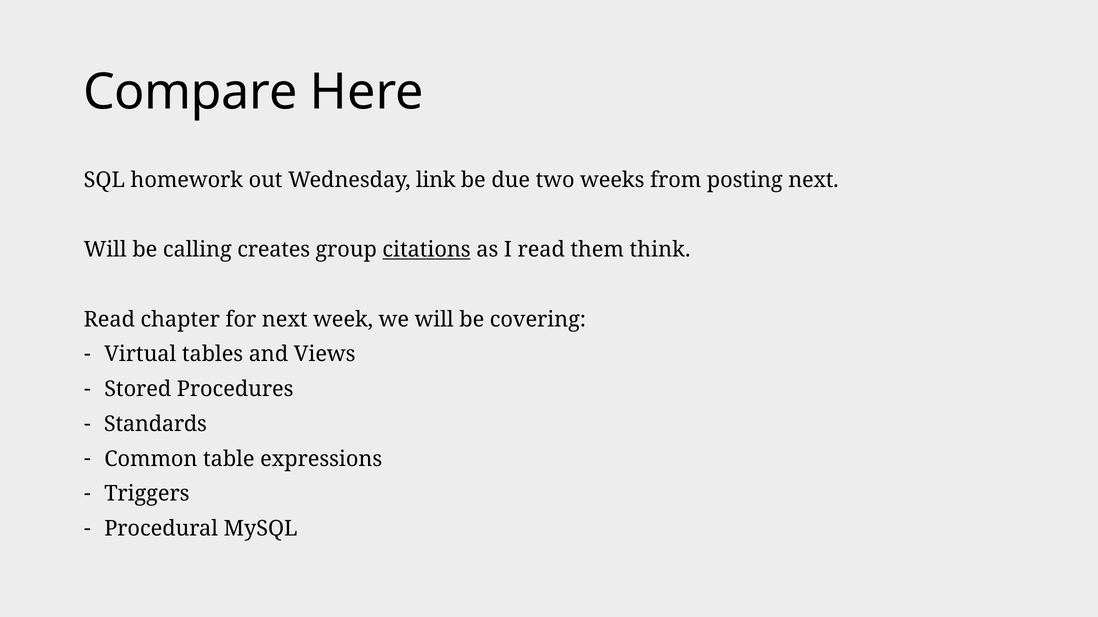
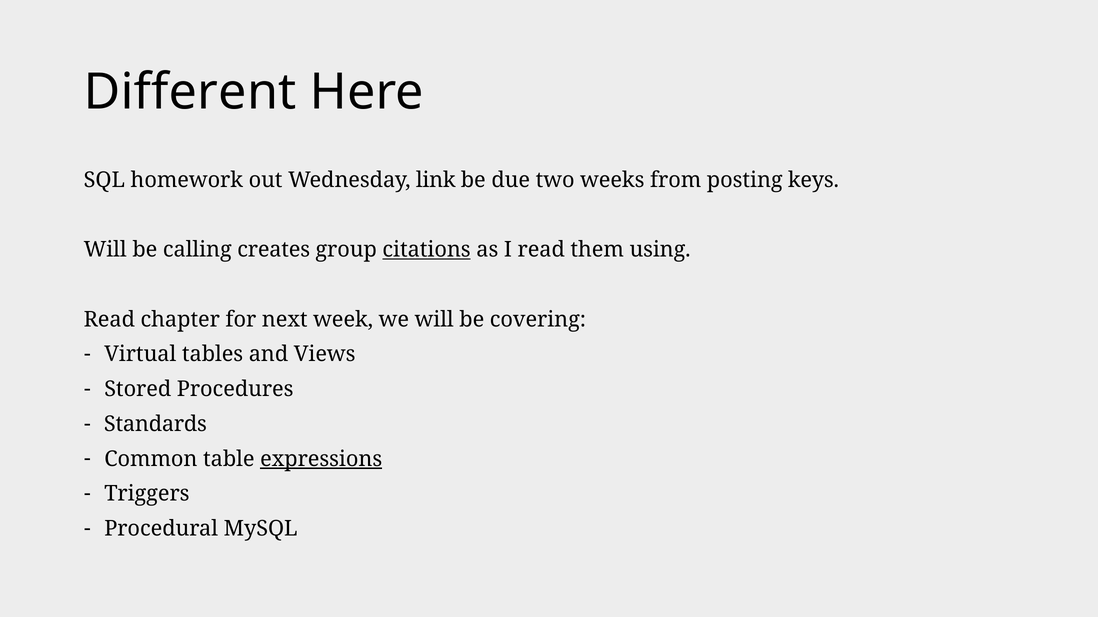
Compare: Compare -> Different
posting next: next -> keys
think: think -> using
expressions underline: none -> present
